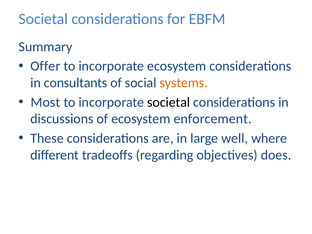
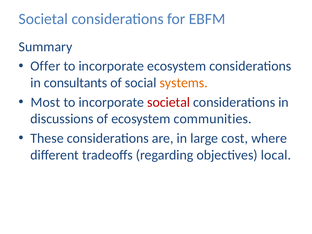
societal at (169, 102) colour: black -> red
enforcement: enforcement -> communities
well: well -> cost
does: does -> local
